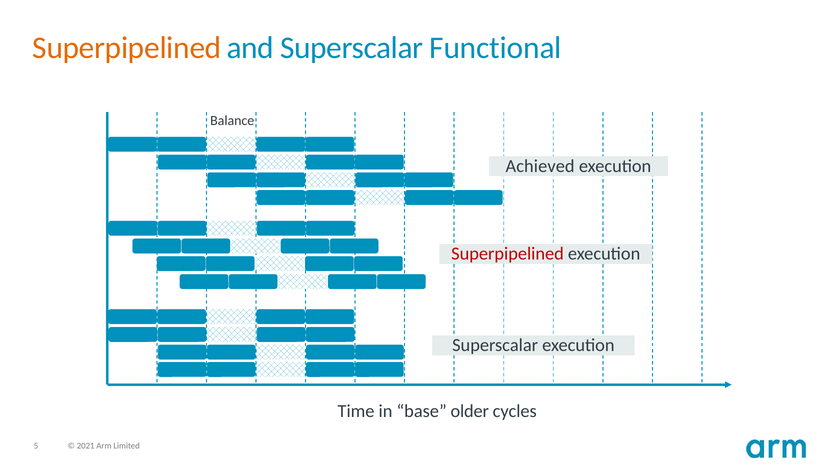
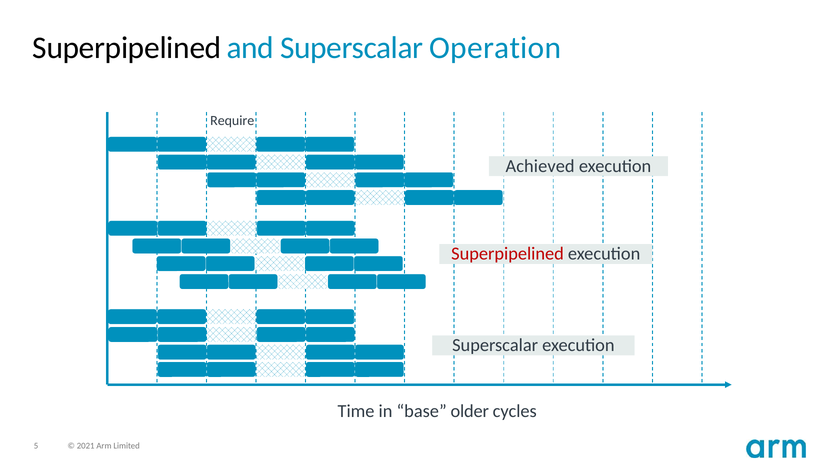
Superpipelined at (127, 48) colour: orange -> black
Functional: Functional -> Operation
Balance: Balance -> Require
